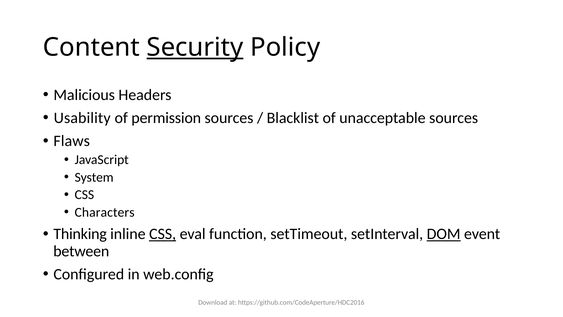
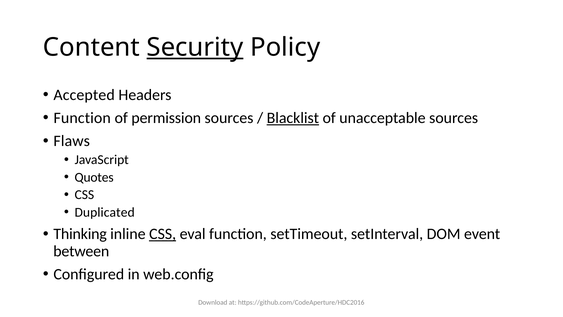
Malicious: Malicious -> Accepted
Usability at (82, 118): Usability -> Function
Blacklist underline: none -> present
System: System -> Quotes
Characters: Characters -> Duplicated
DOM underline: present -> none
